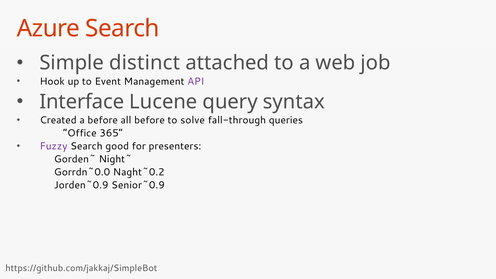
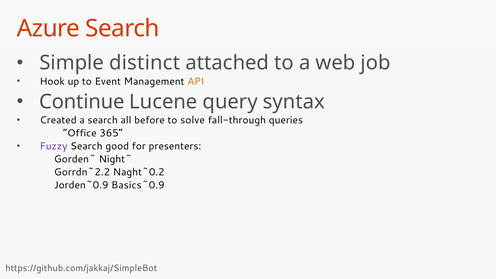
API colour: purple -> orange
Interface: Interface -> Continue
a before: before -> search
Gorrdn~0.0: Gorrdn~0.0 -> Gorrdn~2.2
Senior~0.9: Senior~0.9 -> Basics~0.9
